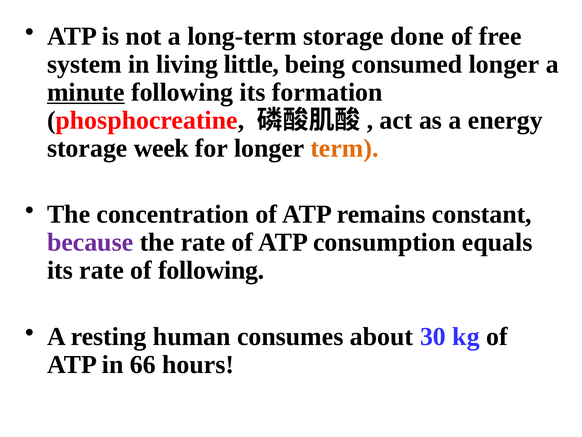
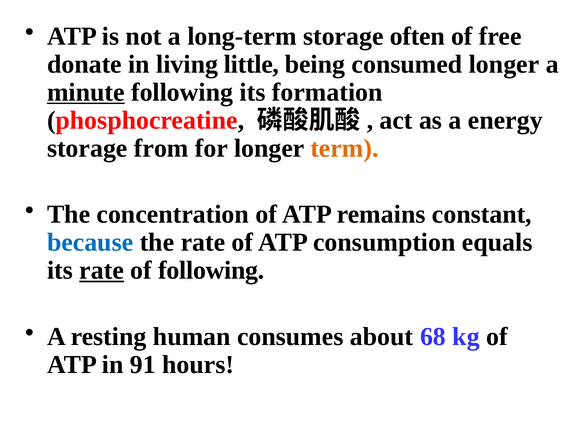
done: done -> often
system: system -> donate
week: week -> from
because colour: purple -> blue
rate at (102, 270) underline: none -> present
30: 30 -> 68
66: 66 -> 91
